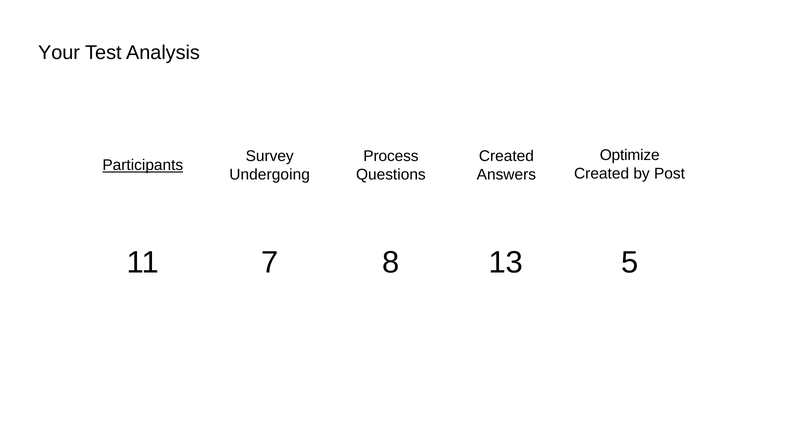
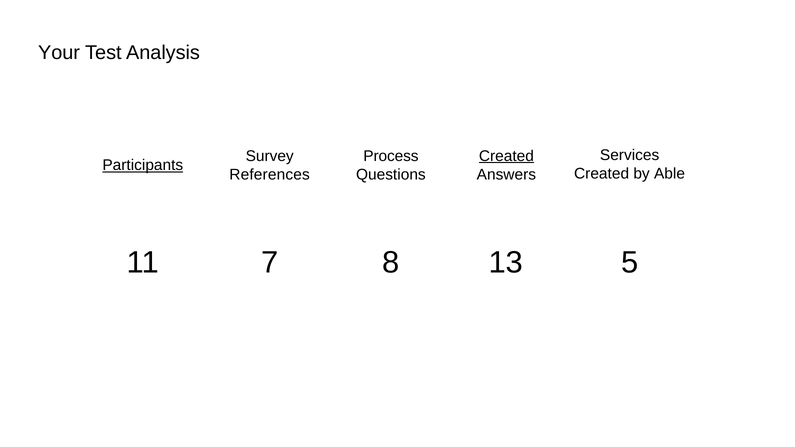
Optimize: Optimize -> Services
Created at (506, 156) underline: none -> present
Post: Post -> Able
Undergoing: Undergoing -> References
